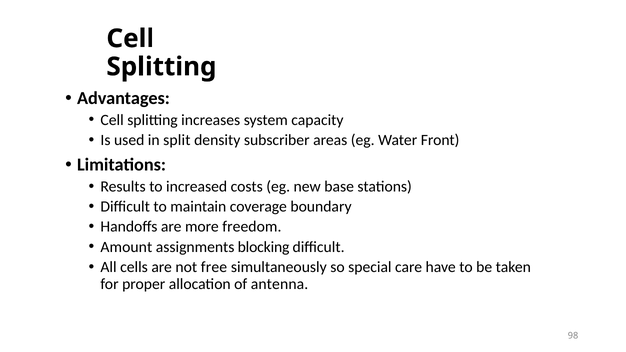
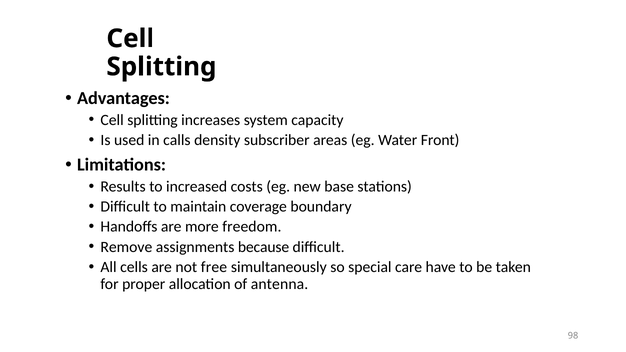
split: split -> calls
Amount: Amount -> Remove
blocking: blocking -> because
